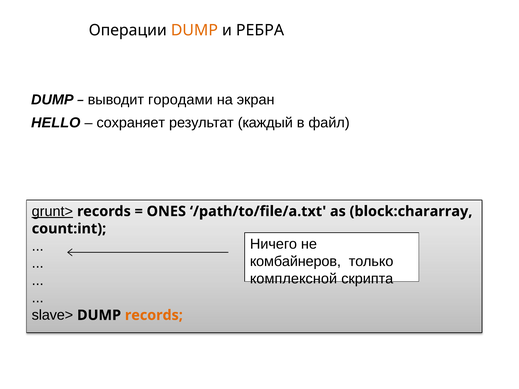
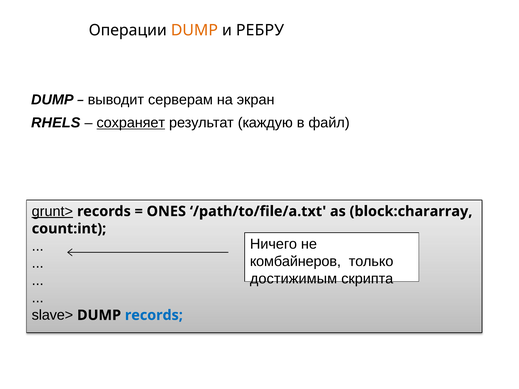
РЕБРА: РЕБРА -> РЕБРУ
городами: городами -> серверам
HELLO: HELLO -> RHELS
сохраняет underline: none -> present
каждый: каждый -> каждую
комплексной: комплексной -> достижимым
records at (154, 315) colour: orange -> blue
